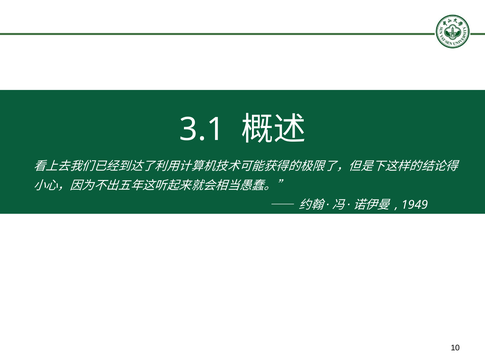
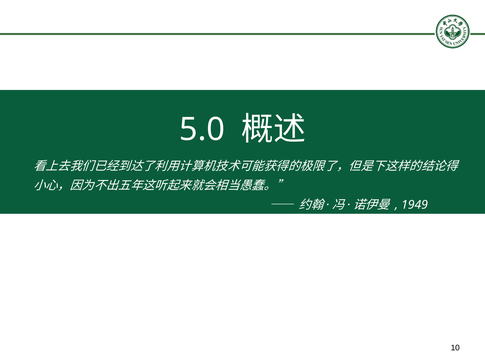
3.1: 3.1 -> 5.0
